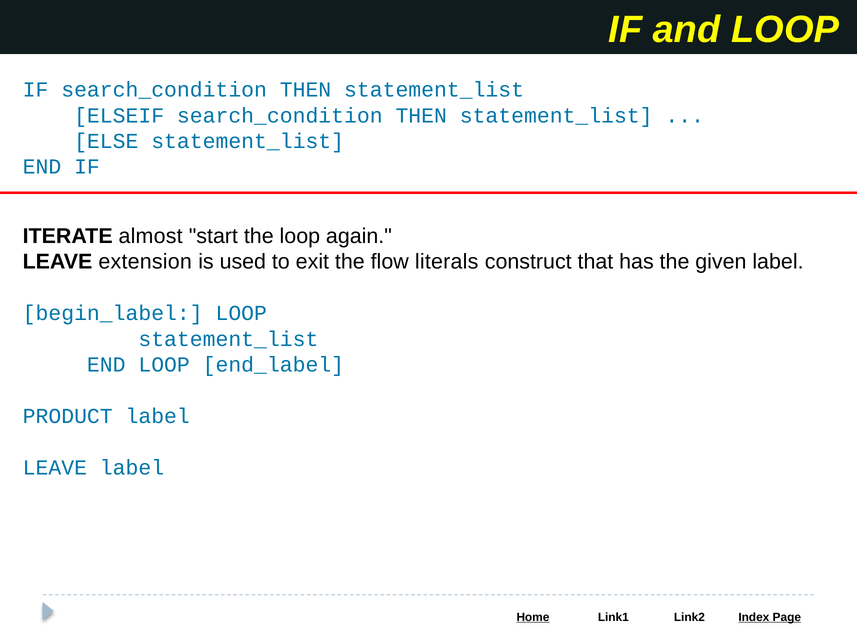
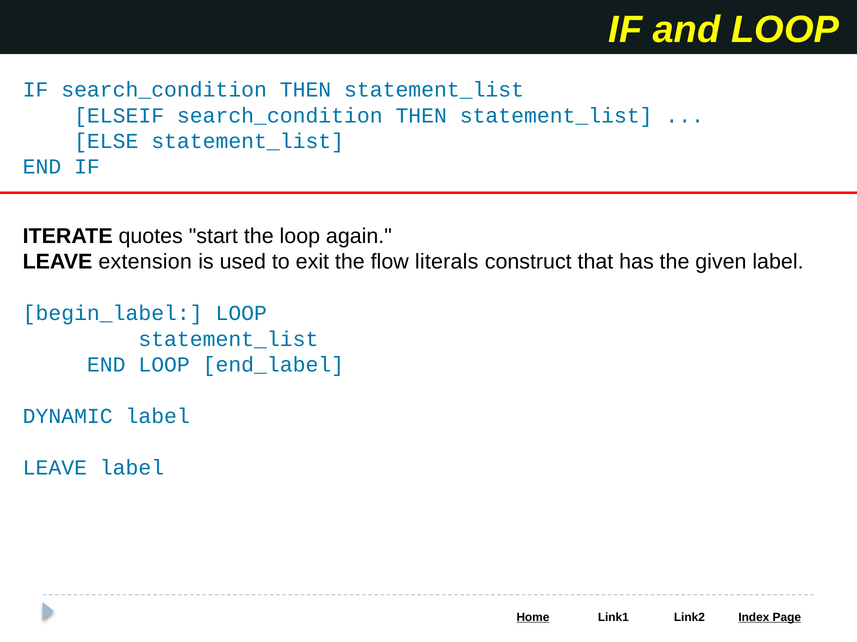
almost: almost -> quotes
PRODUCT: PRODUCT -> DYNAMIC
